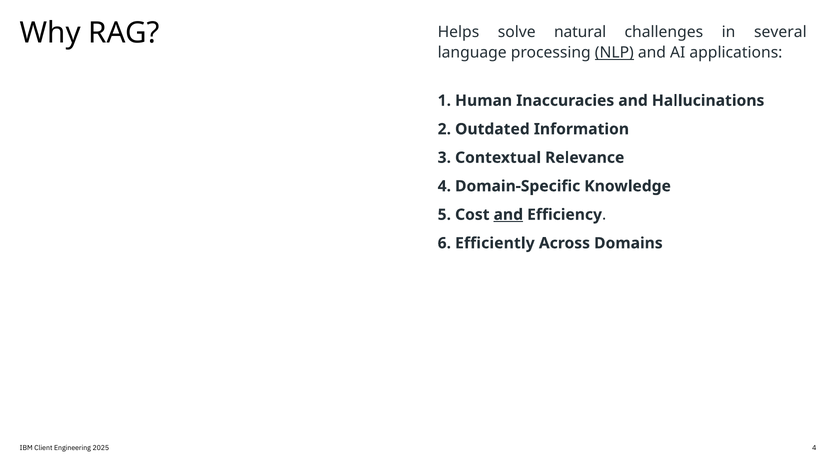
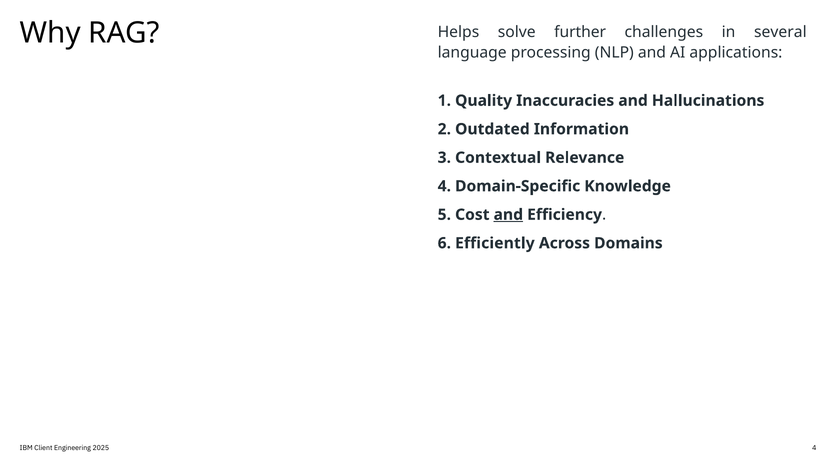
natural: natural -> further
NLP underline: present -> none
Human: Human -> Quality
